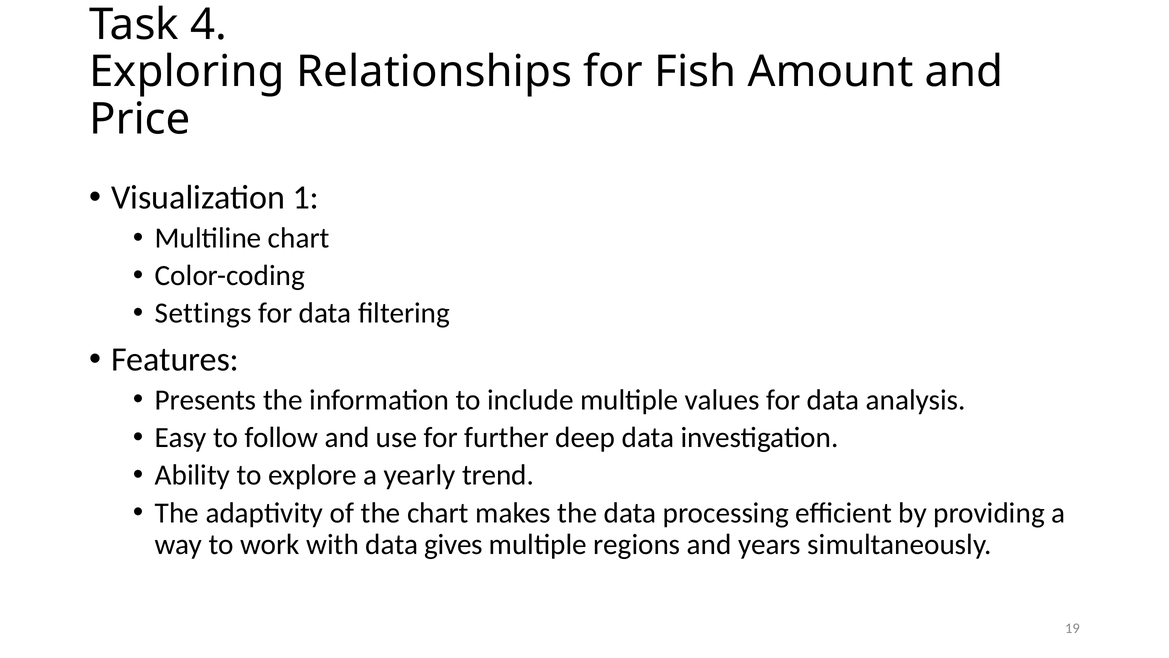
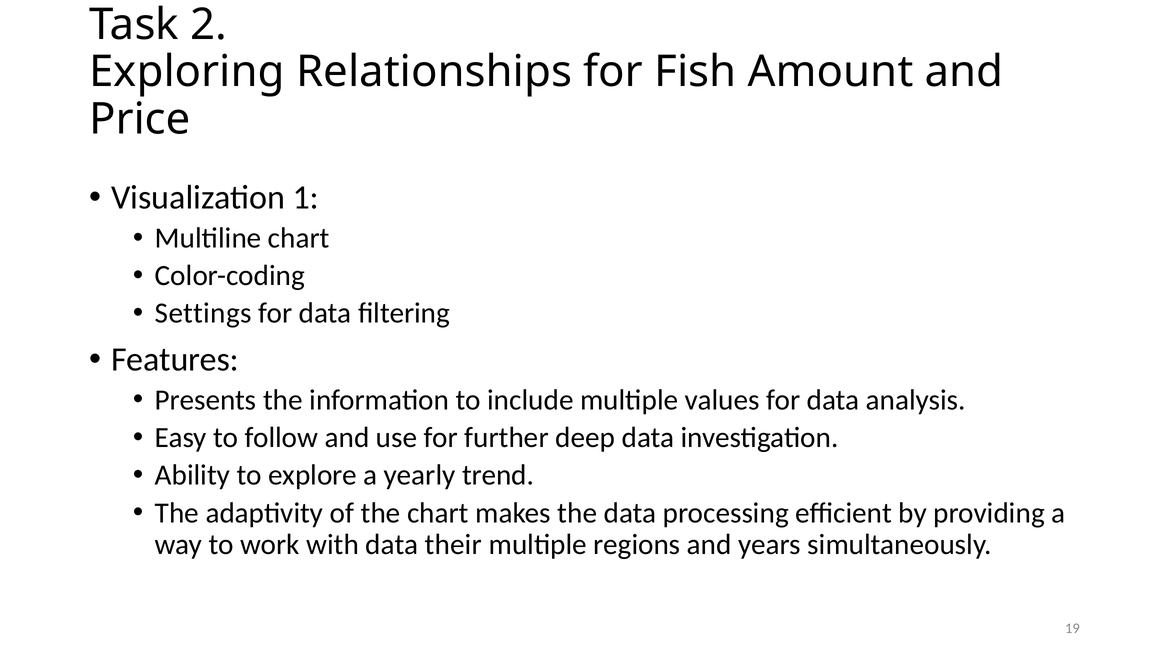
4: 4 -> 2
gives: gives -> their
